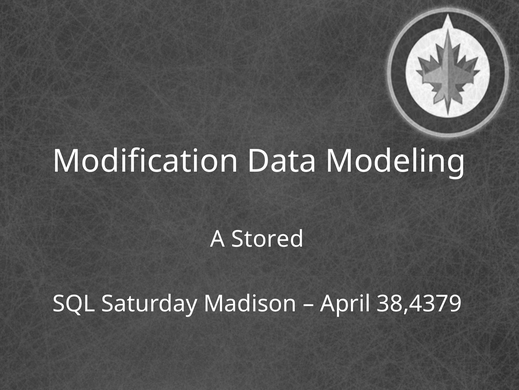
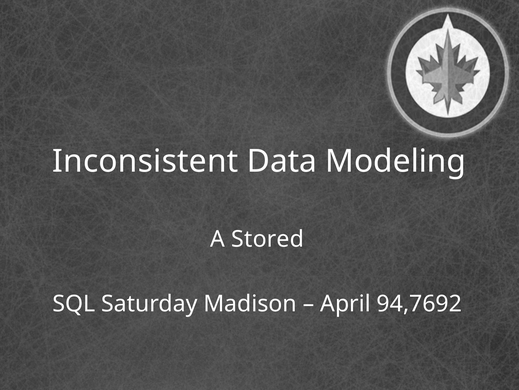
Modification: Modification -> Inconsistent
38,4379: 38,4379 -> 94,7692
